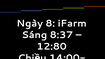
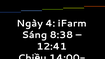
8: 8 -> 4
8:37: 8:37 -> 8:38
12:80: 12:80 -> 12:41
